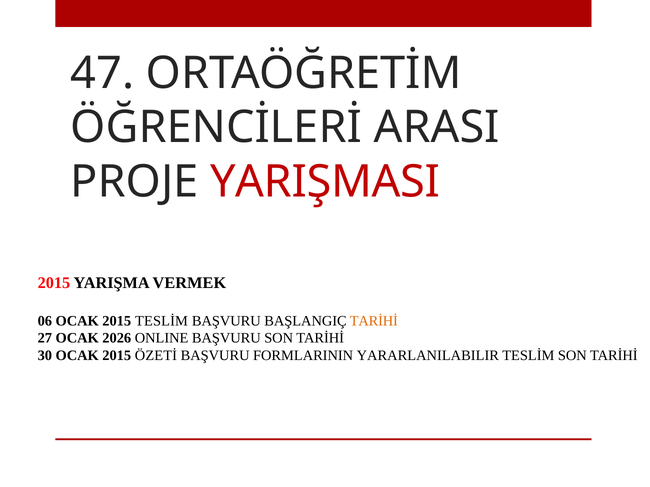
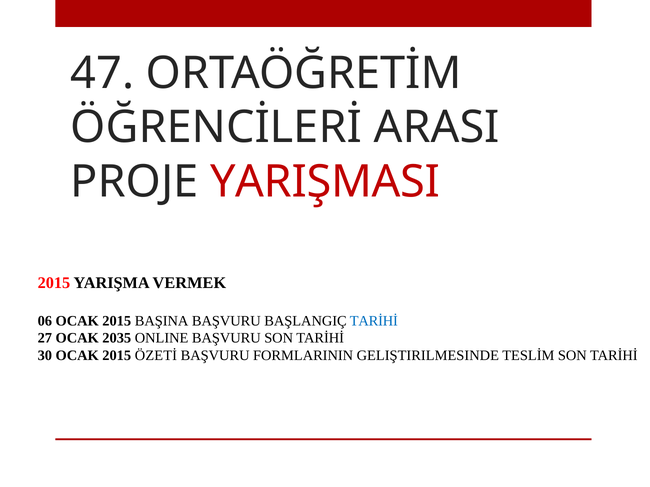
2015 TESLİM: TESLİM -> BAŞINA
TARİHİ at (374, 321) colour: orange -> blue
2026: 2026 -> 2035
YARARLANILABILIR: YARARLANILABILIR -> GELIŞTIRILMESINDE
